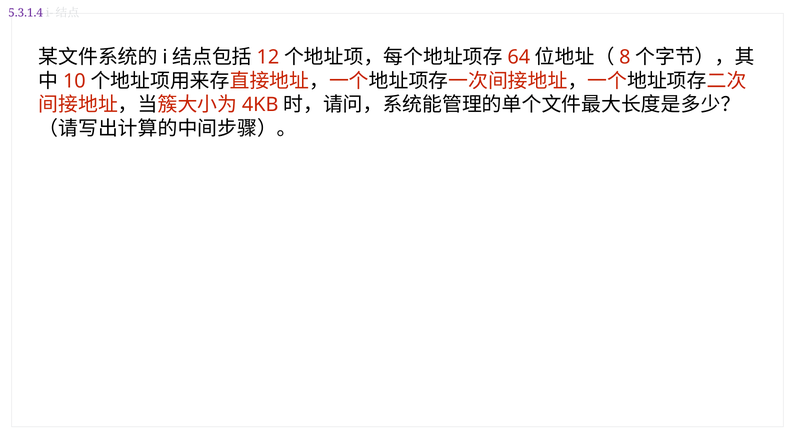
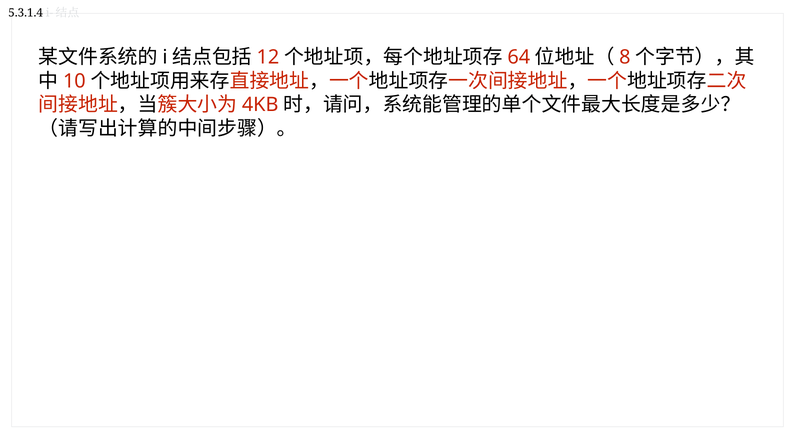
5.3.1.4 colour: purple -> black
